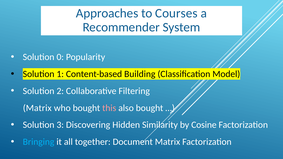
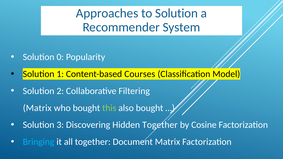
to Courses: Courses -> Solution
Building: Building -> Courses
this colour: pink -> light green
Hidden Similarity: Similarity -> Together
